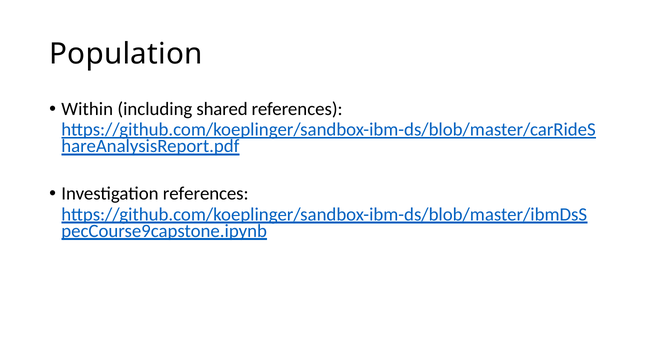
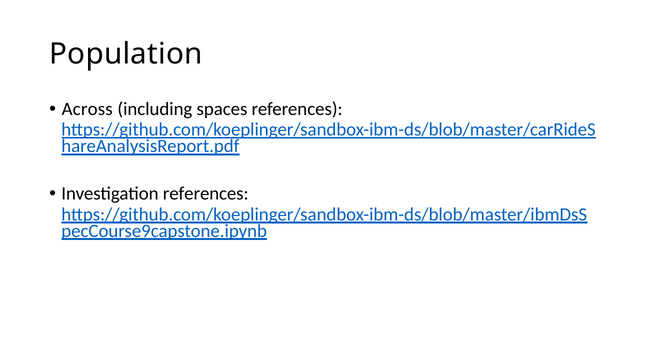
Within: Within -> Across
shared: shared -> spaces
